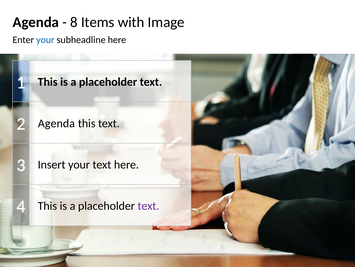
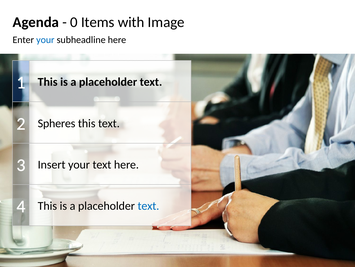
8: 8 -> 0
Agenda at (56, 123): Agenda -> Spheres
text at (148, 205) colour: purple -> blue
